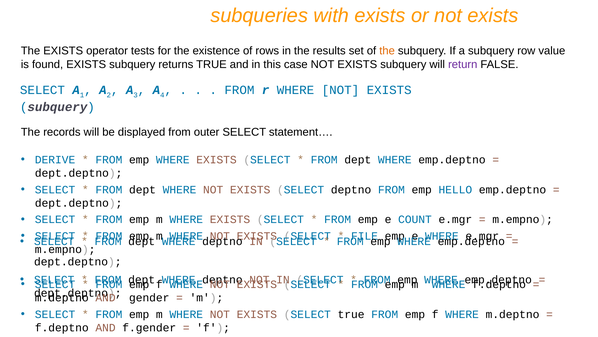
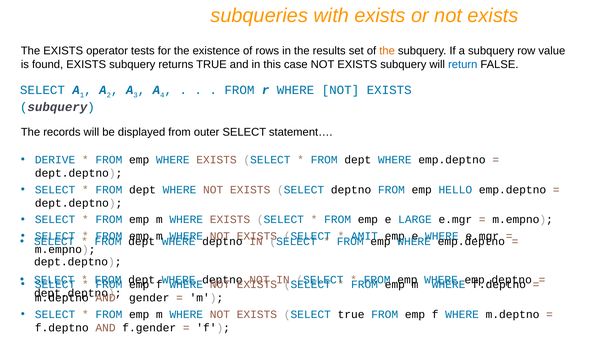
return colour: purple -> blue
COUNT: COUNT -> LARGE
FILE: FILE -> AMIT
